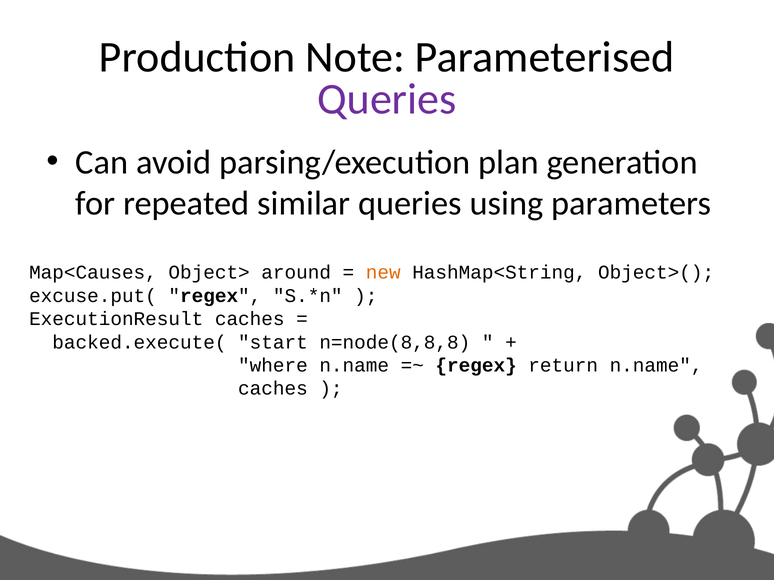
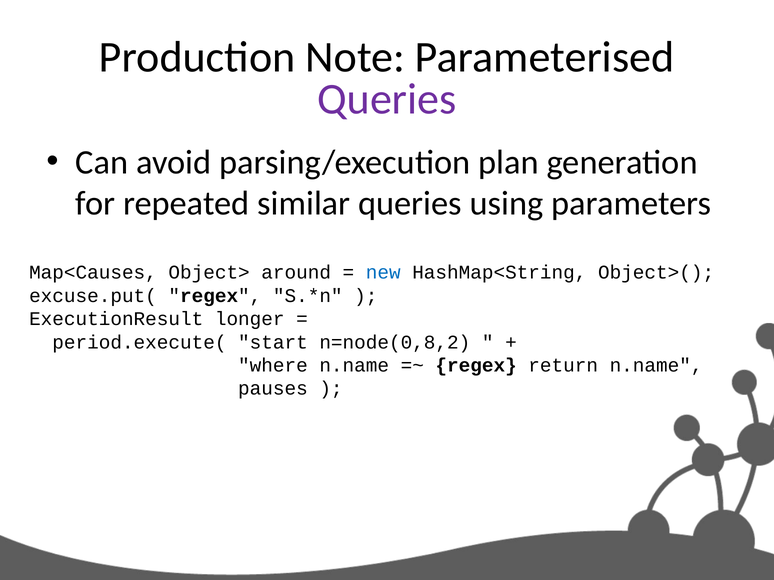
new colour: orange -> blue
ExecutionResult caches: caches -> longer
backed.execute(: backed.execute( -> period.execute(
n=node(8,8,8: n=node(8,8,8 -> n=node(0,8,2
caches at (273, 389): caches -> pauses
